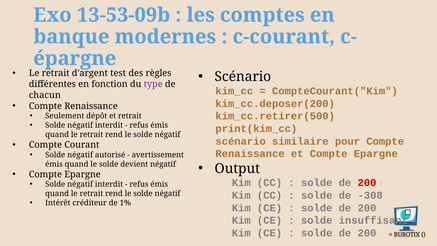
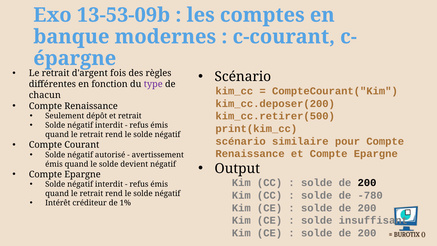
test: test -> fois
200 at (367, 183) colour: red -> black
-308: -308 -> -780
